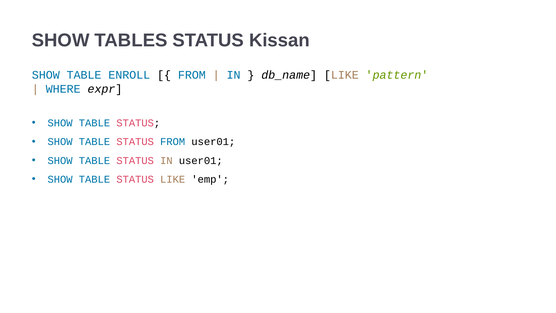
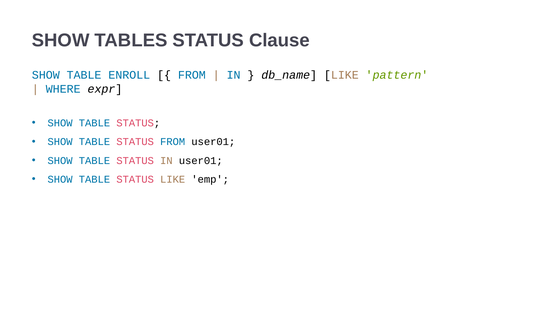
Kissan: Kissan -> Clause
